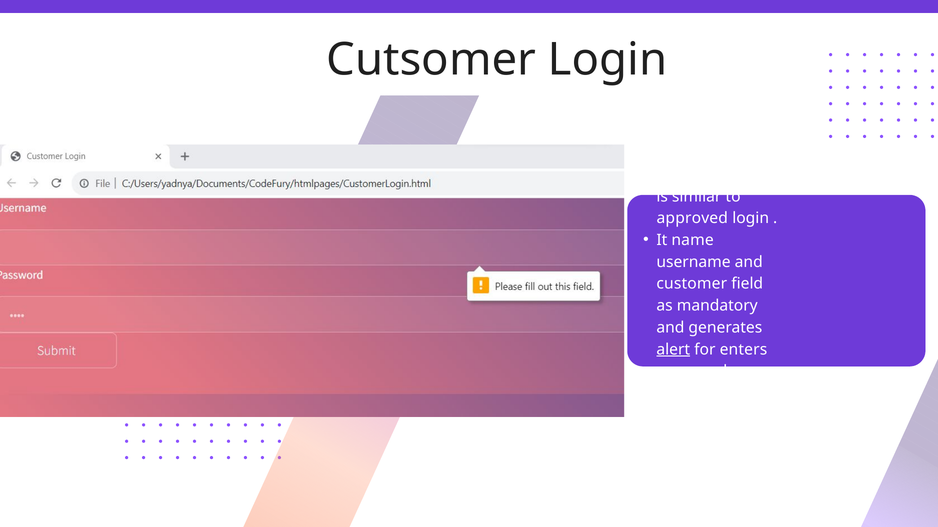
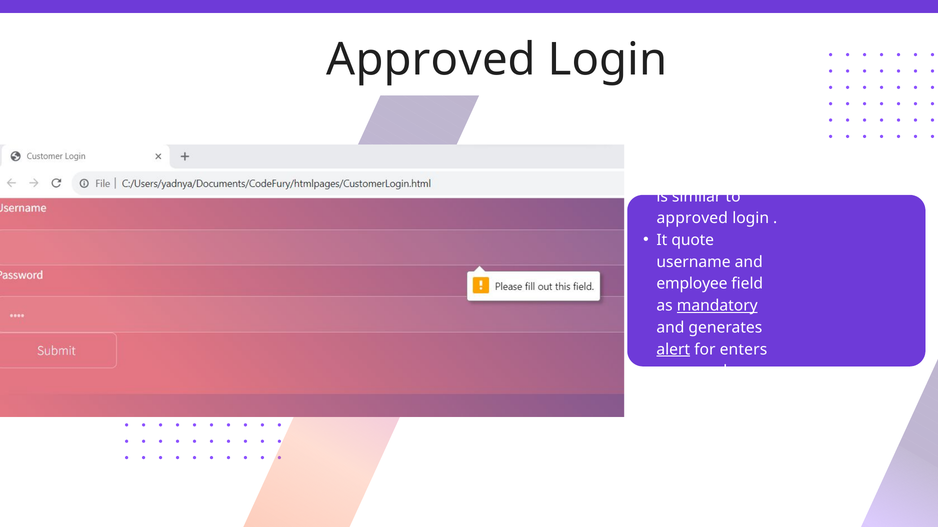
Cutsomer at (431, 60): Cutsomer -> Approved
name: name -> quote
customer at (692, 284): customer -> employee
mandatory underline: none -> present
